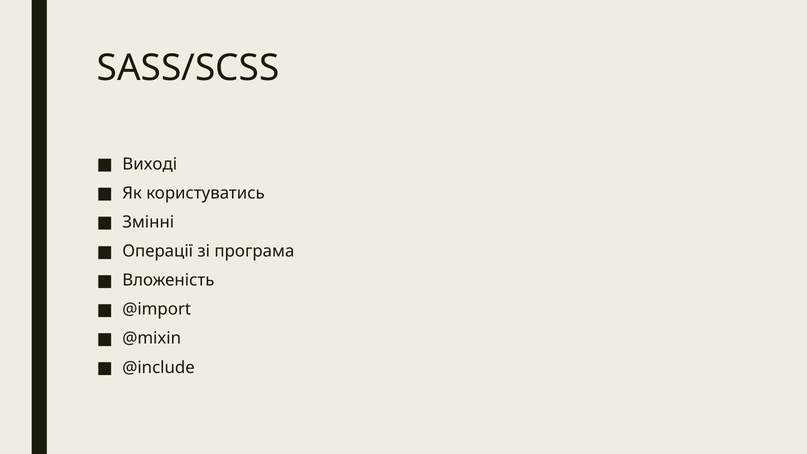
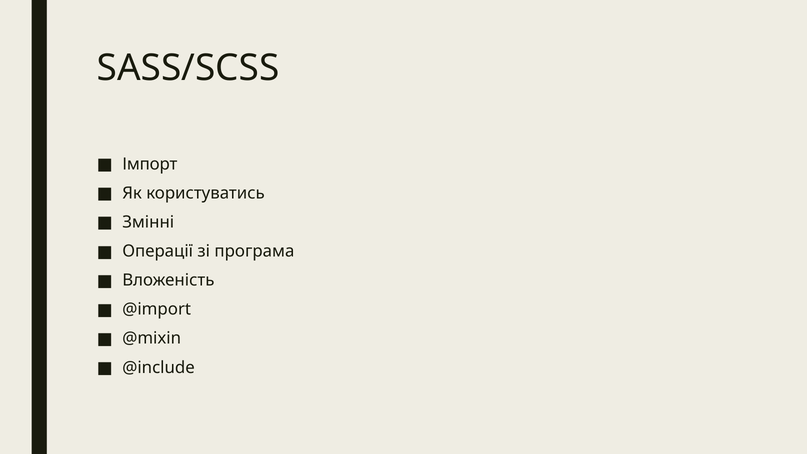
Виході: Виході -> Імпорт
